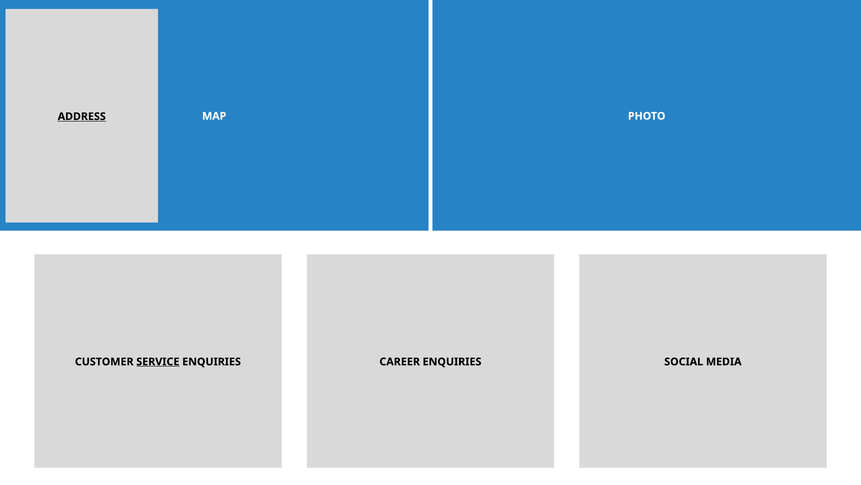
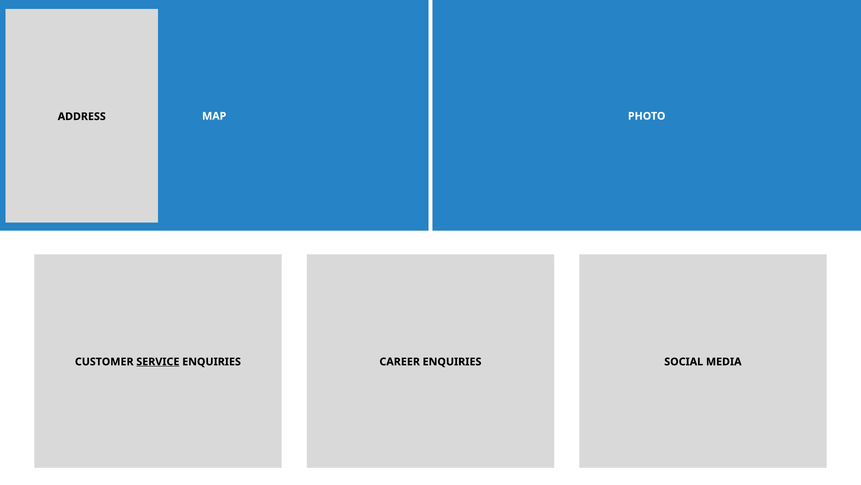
ADDRESS underline: present -> none
